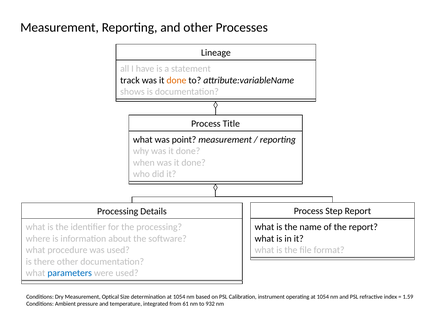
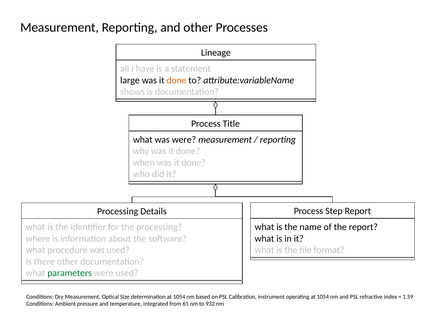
track: track -> large
was point: point -> were
parameters colour: blue -> green
